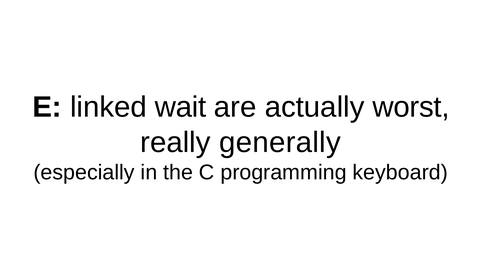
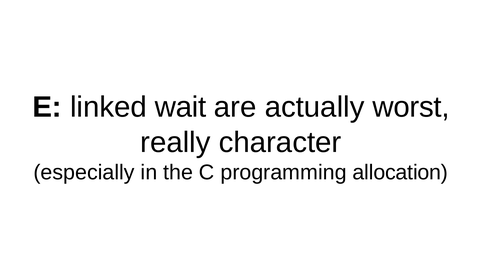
generally: generally -> character
keyboard: keyboard -> allocation
